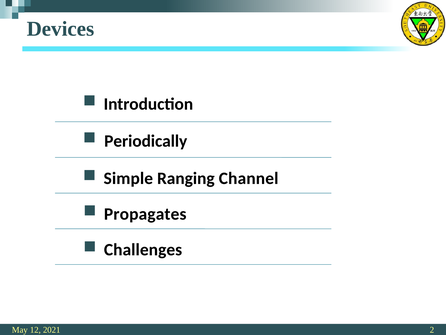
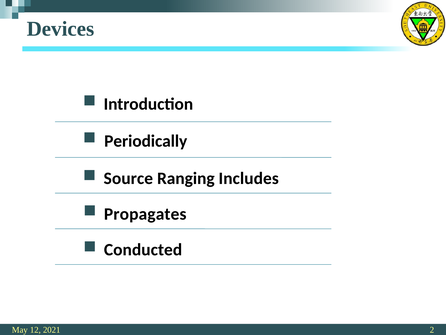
Simple: Simple -> Source
Channel: Channel -> Includes
Challenges: Challenges -> Conducted
